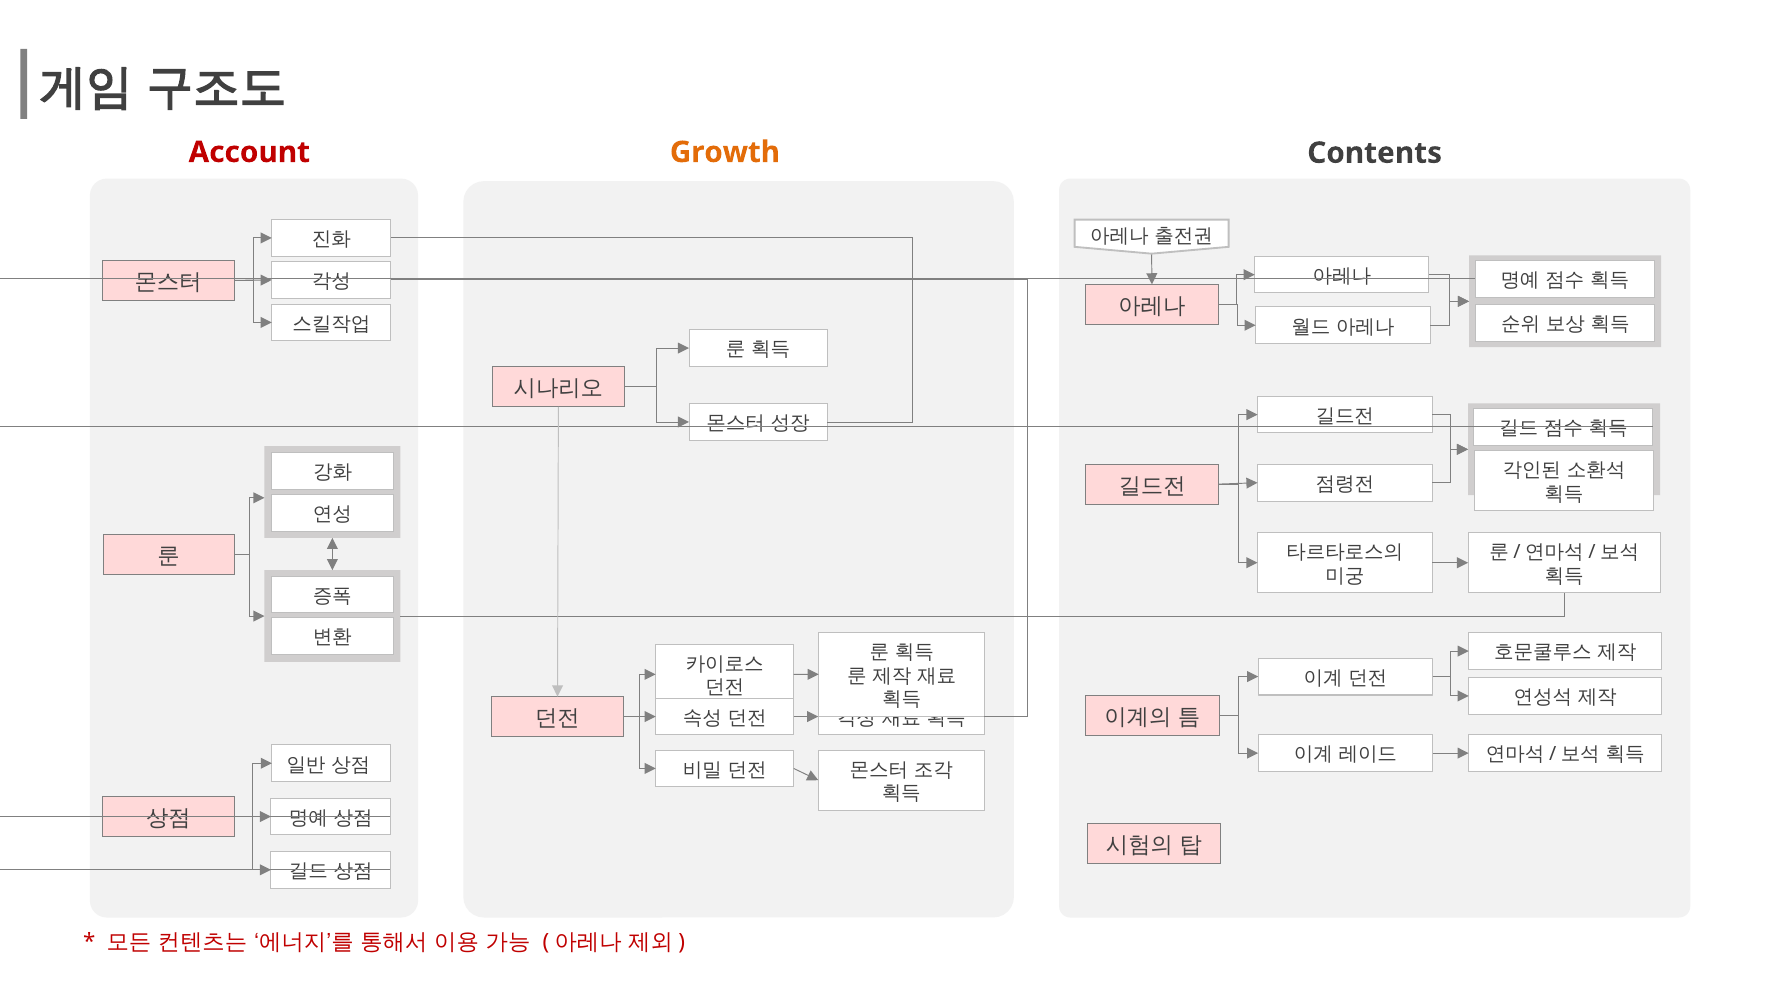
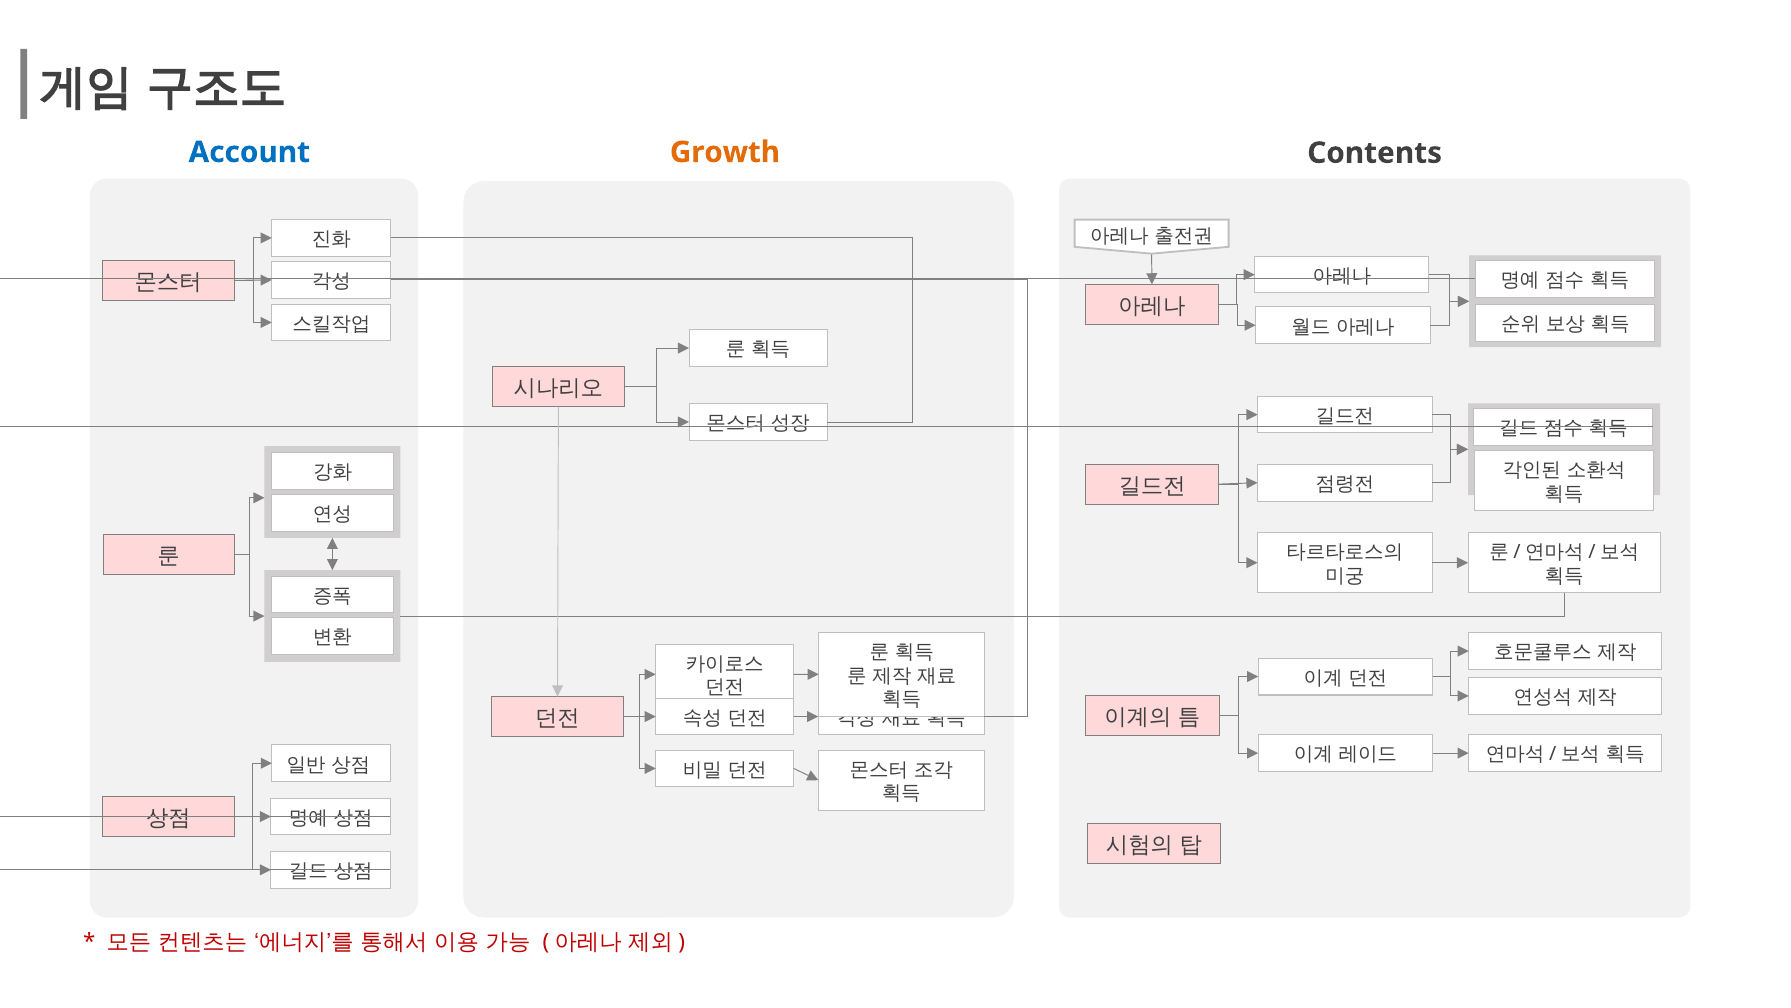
Account colour: red -> blue
